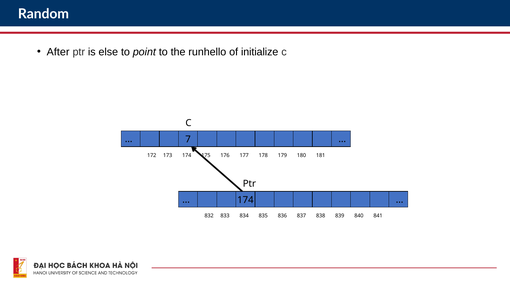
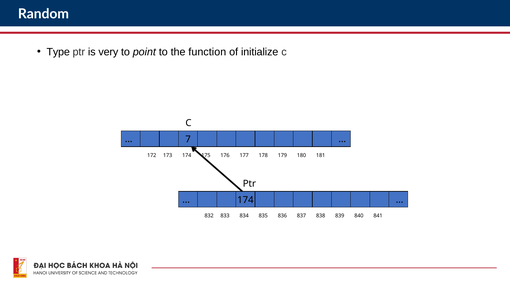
After: After -> Type
else: else -> very
runhello: runhello -> function
